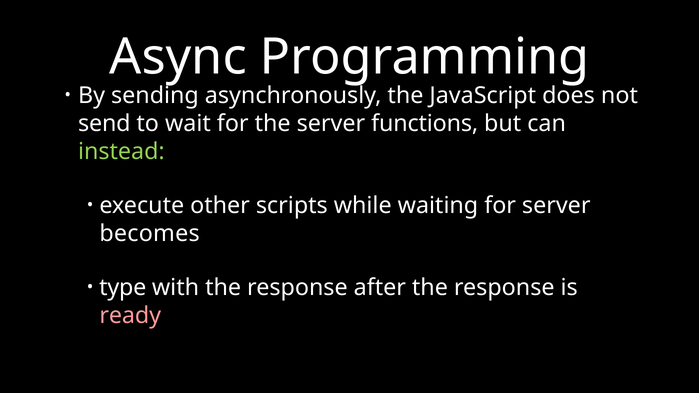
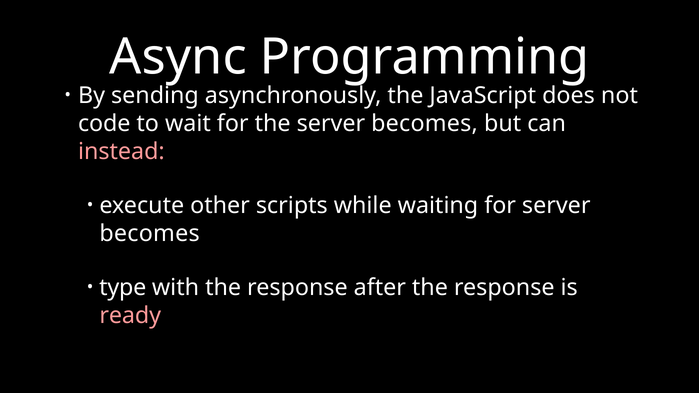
send: send -> code
the server functions: functions -> becomes
instead colour: light green -> pink
